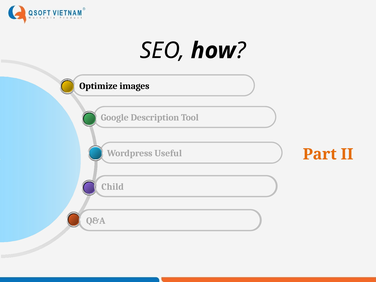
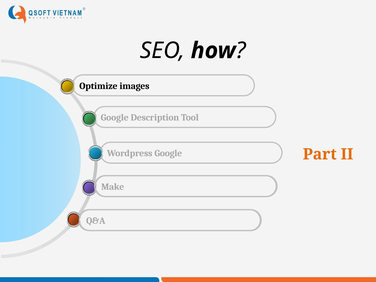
Useful at (168, 153): Useful -> Google
Child: Child -> Make
